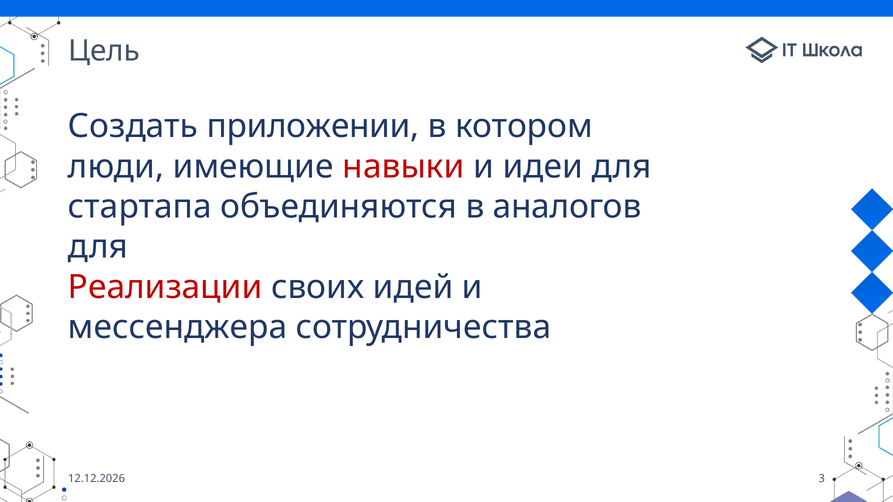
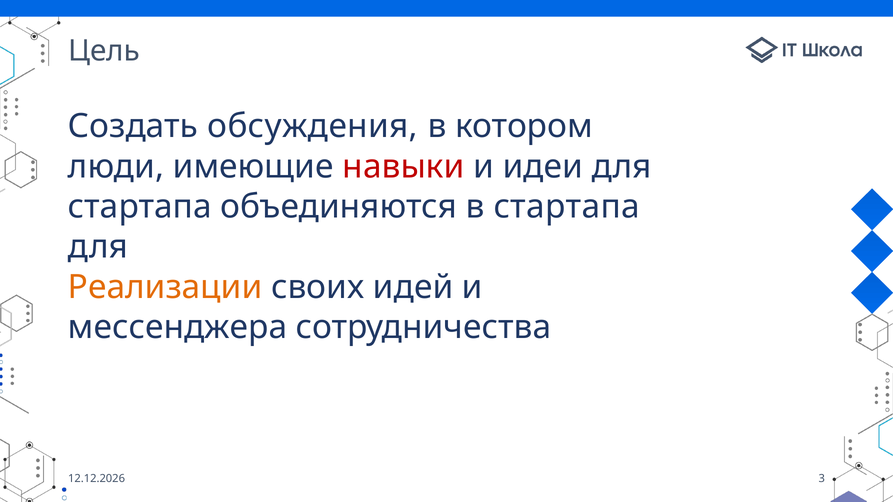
приложении: приложении -> обсуждения
в аналогов: аналогов -> стартапа
Реализации colour: red -> orange
